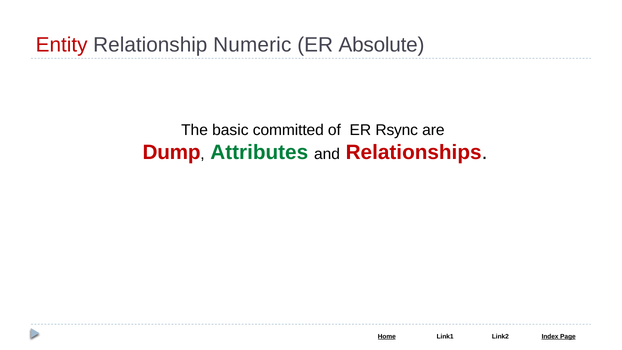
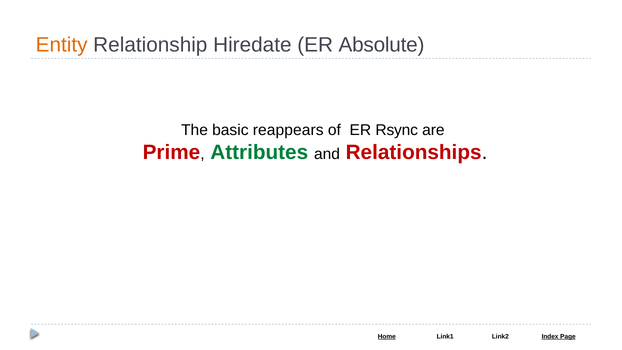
Entity colour: red -> orange
Numeric: Numeric -> Hiredate
committed: committed -> reappears
Dump: Dump -> Prime
